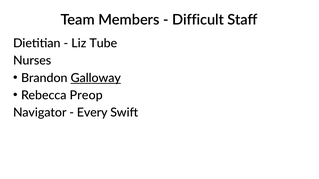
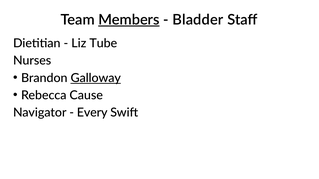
Members underline: none -> present
Difficult: Difficult -> Bladder
Preop: Preop -> Cause
